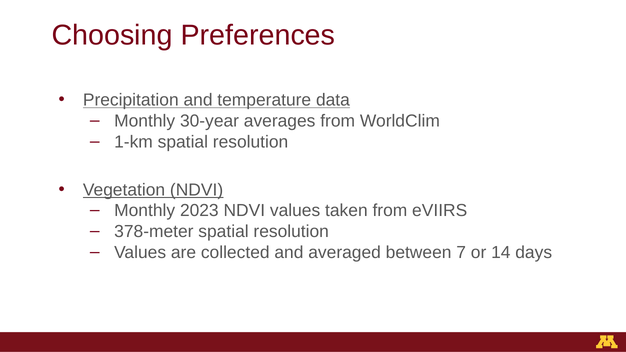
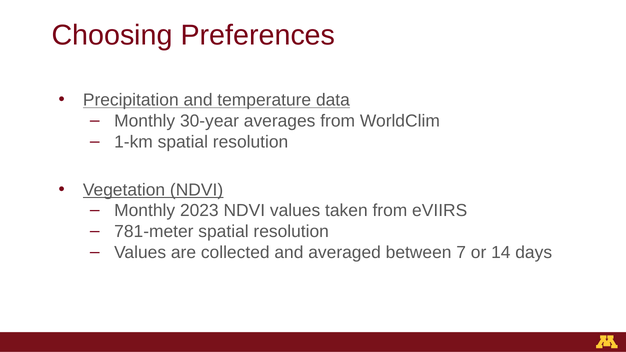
378-meter: 378-meter -> 781-meter
